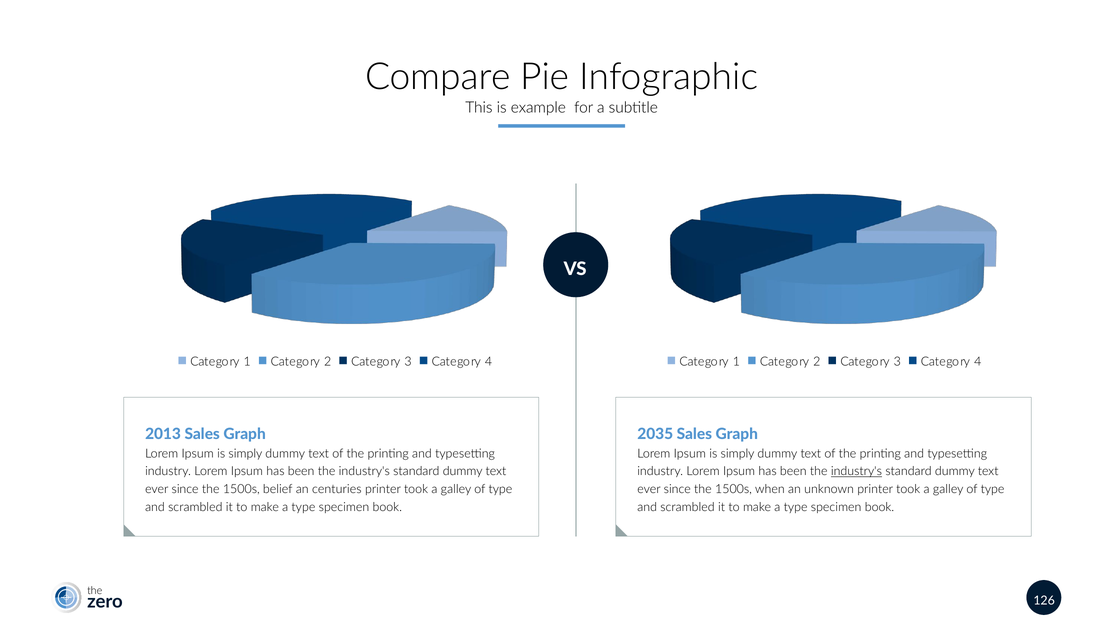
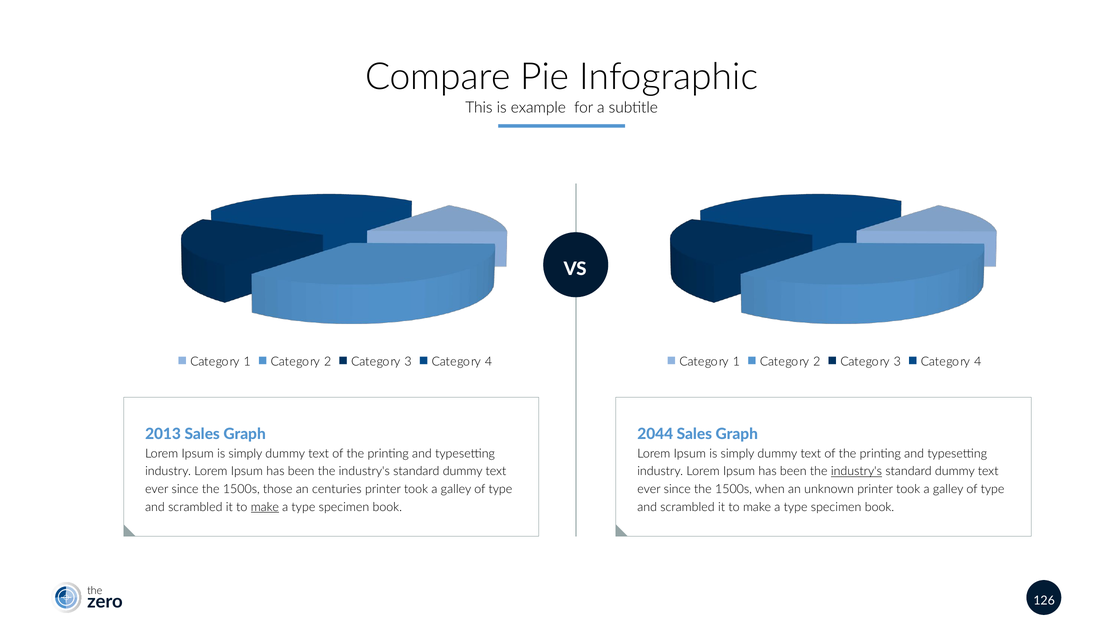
2035: 2035 -> 2044
belief: belief -> those
make at (265, 507) underline: none -> present
